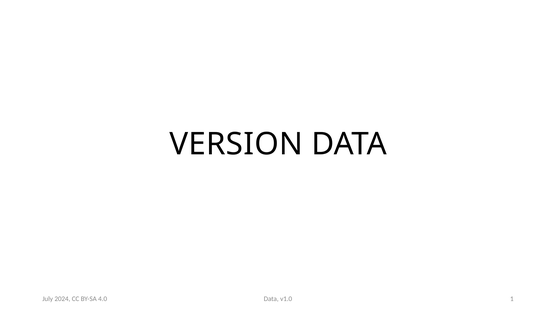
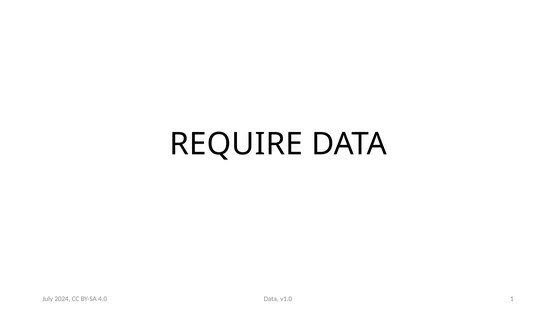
VERSION: VERSION -> REQUIRE
